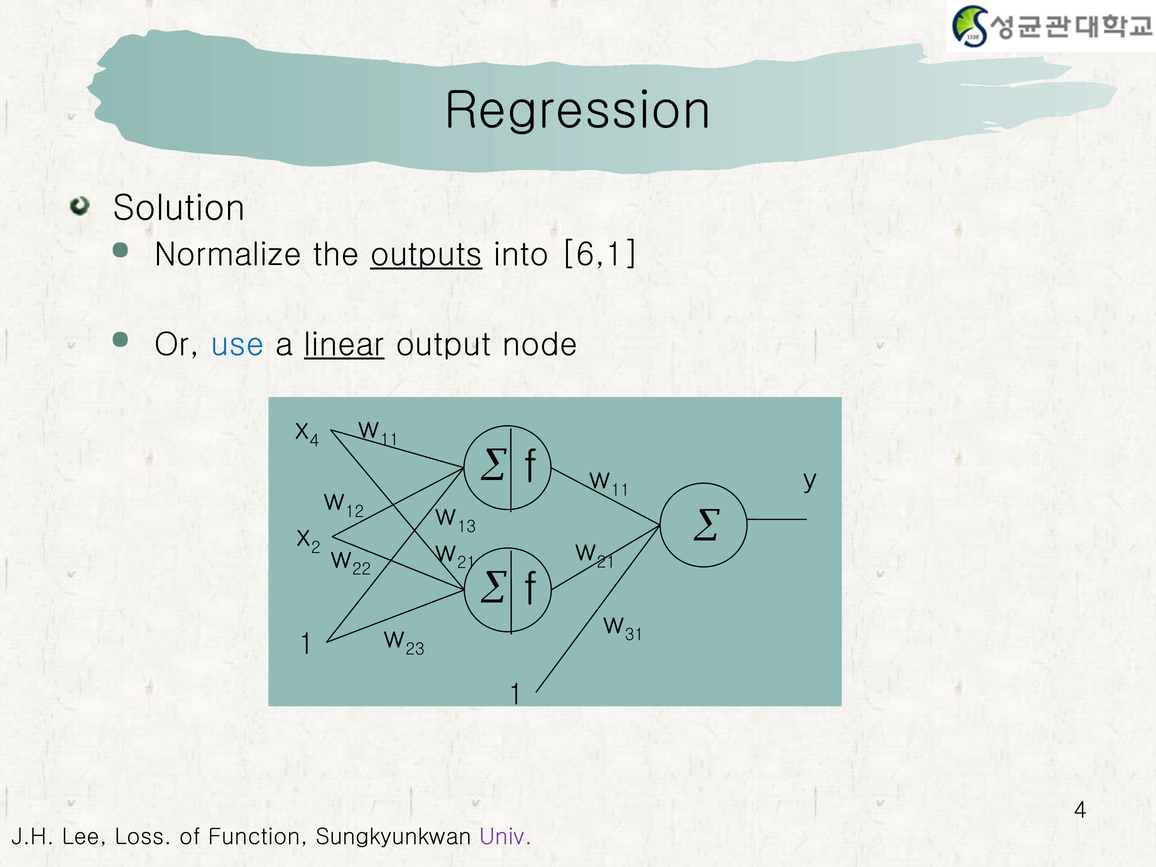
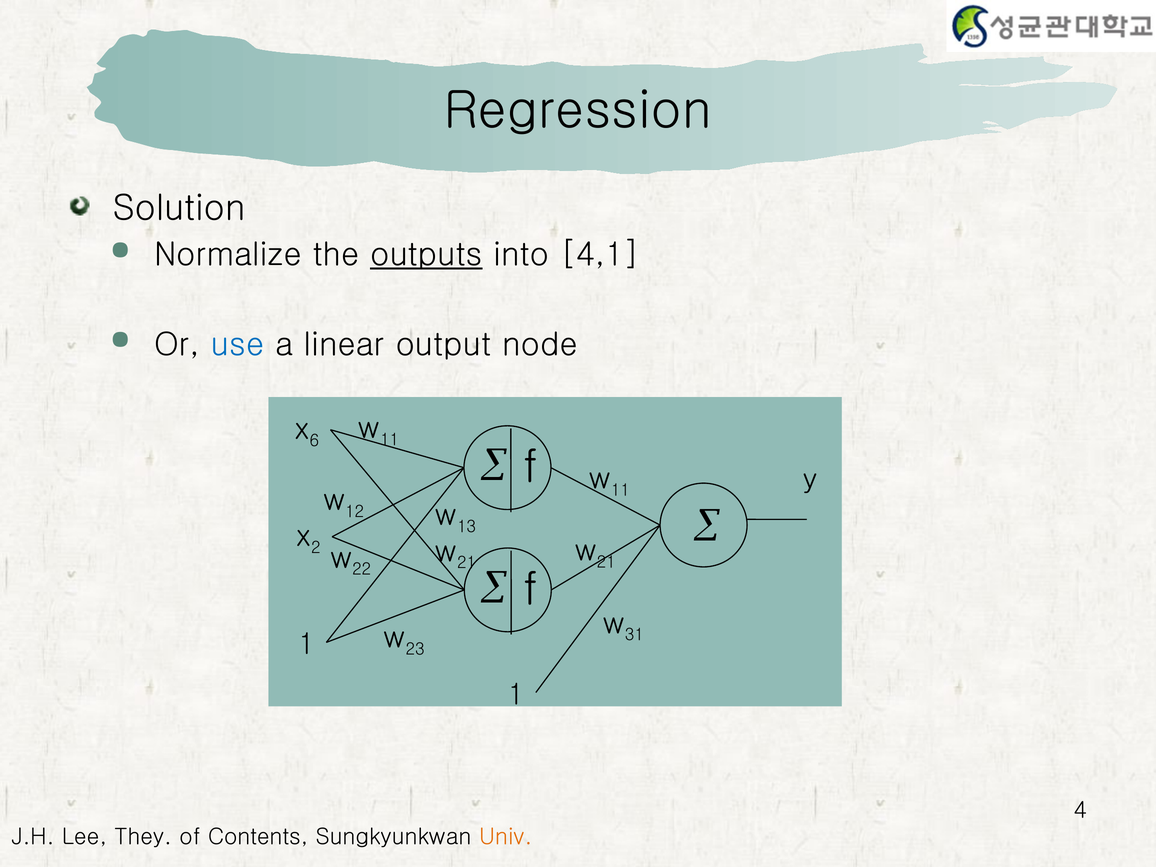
6,1: 6,1 -> 4,1
linear underline: present -> none
4 at (314, 441): 4 -> 6
Loss: Loss -> They
Function: Function -> Contents
Univ colour: purple -> orange
